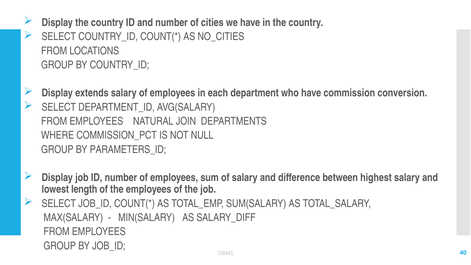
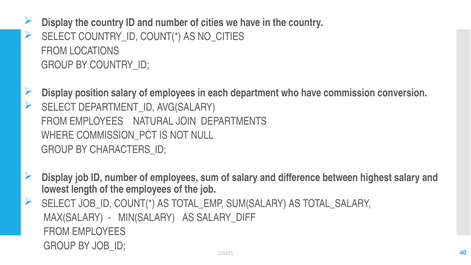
extends: extends -> position
PARAMETERS_ID: PARAMETERS_ID -> CHARACTERS_ID
